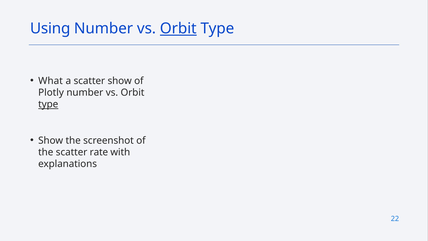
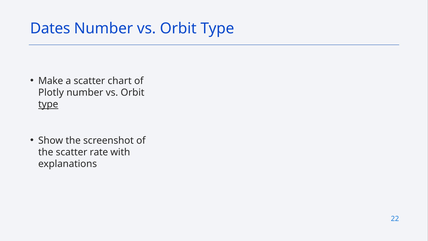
Using: Using -> Dates
Orbit at (178, 29) underline: present -> none
What: What -> Make
scatter show: show -> chart
